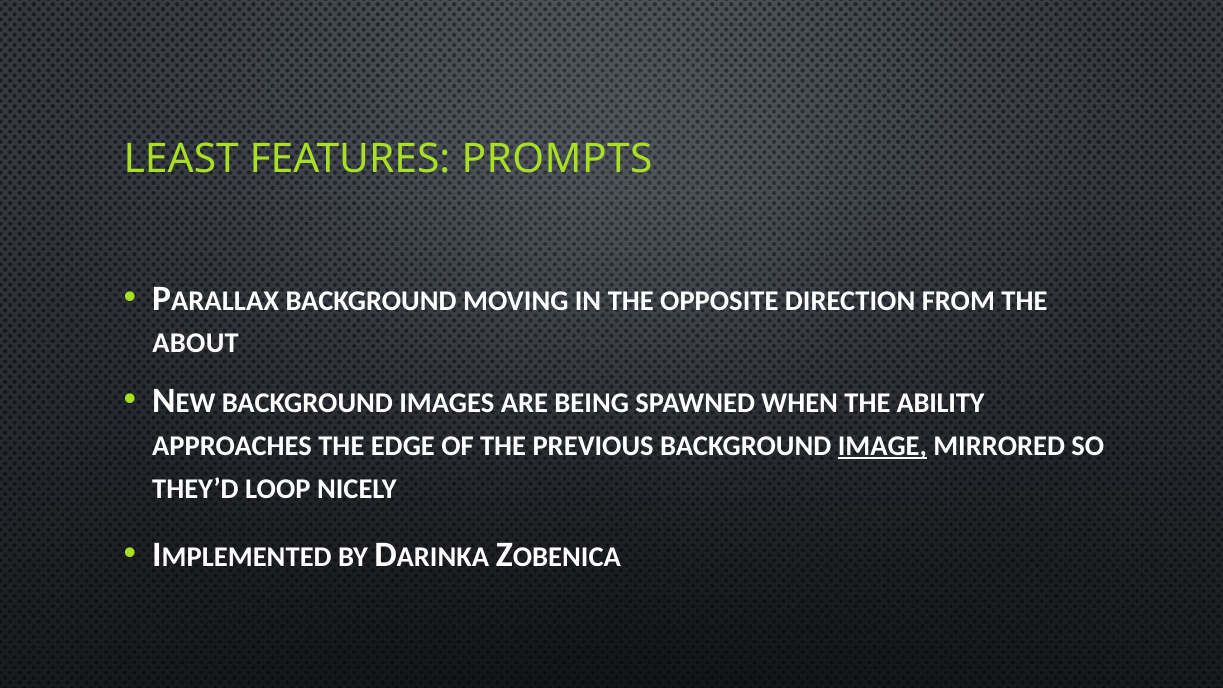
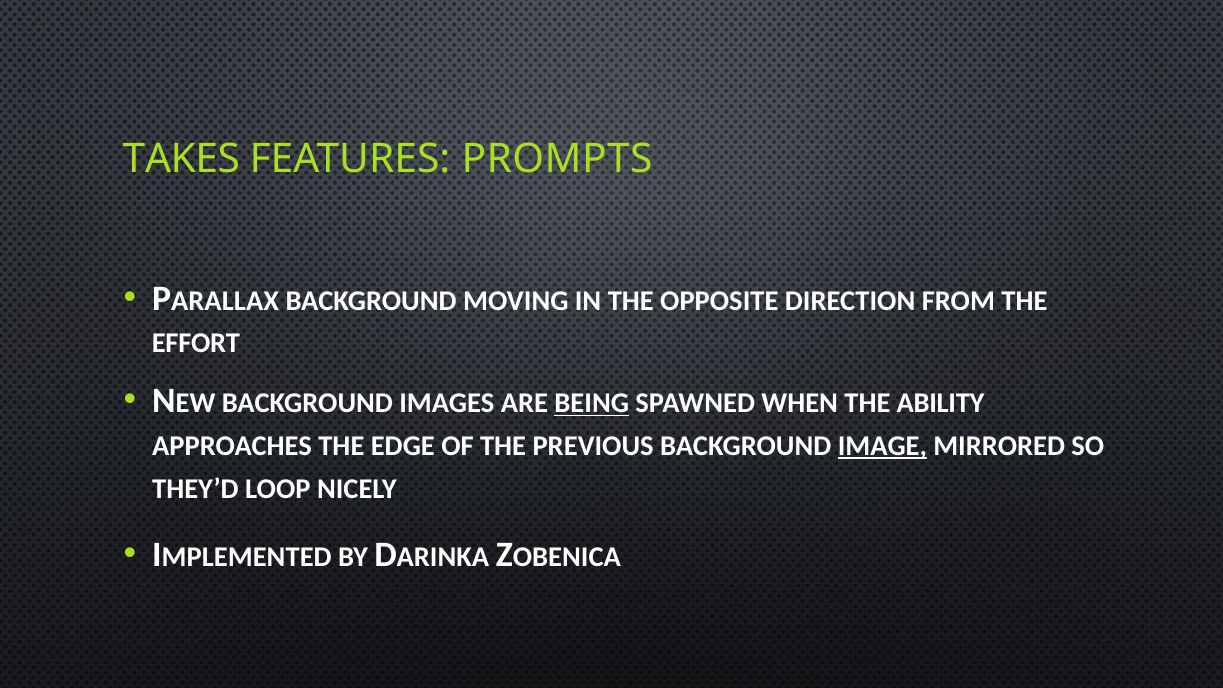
LEAST: LEAST -> TAKES
ABOUT: ABOUT -> EFFORT
BEING underline: none -> present
